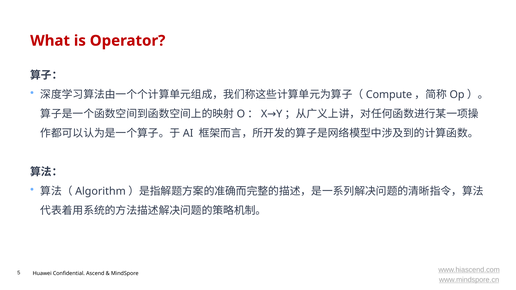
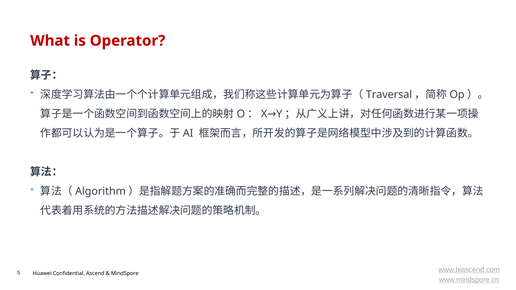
Compute: Compute -> Traversal
